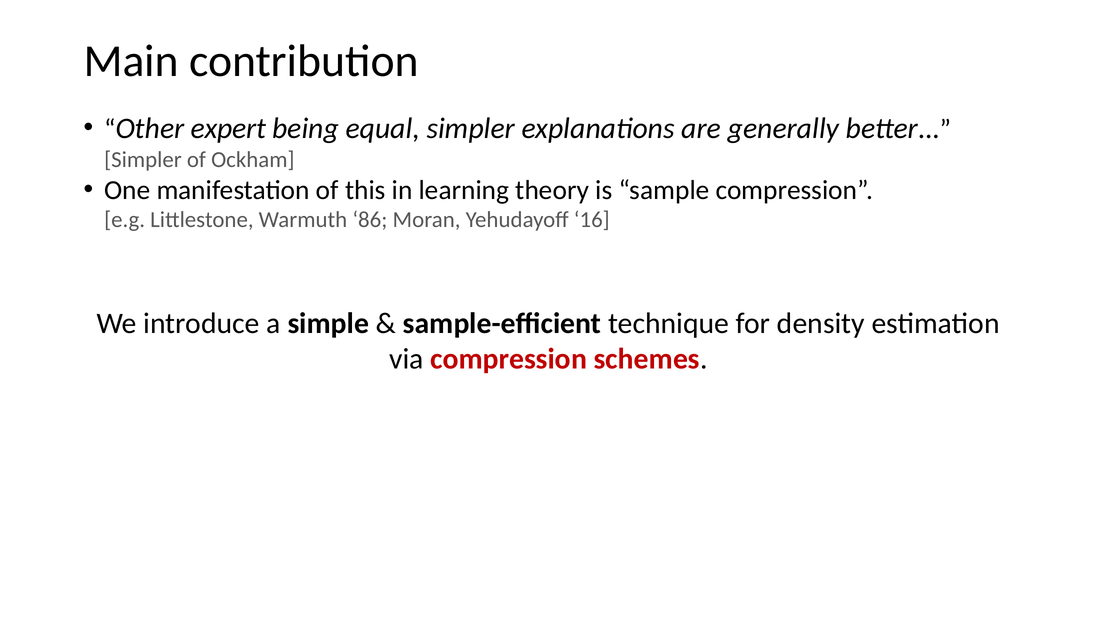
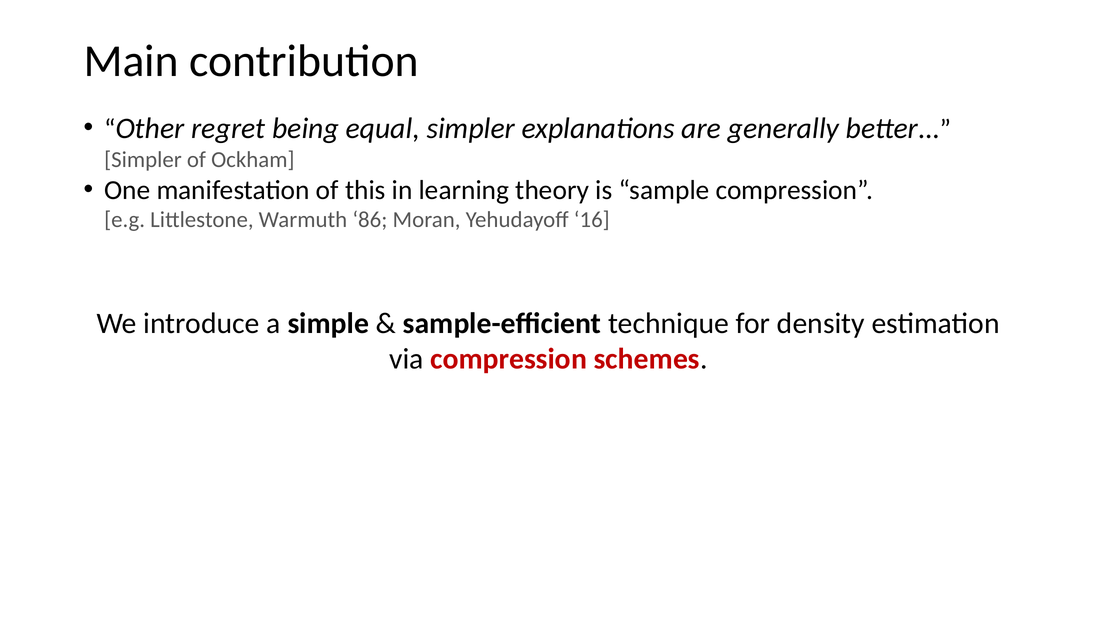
expert: expert -> regret
